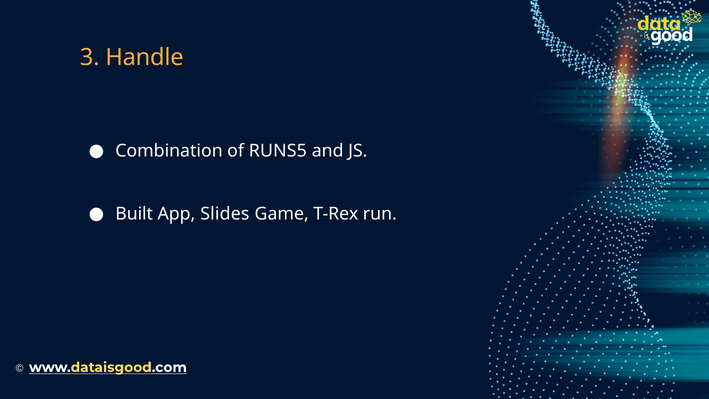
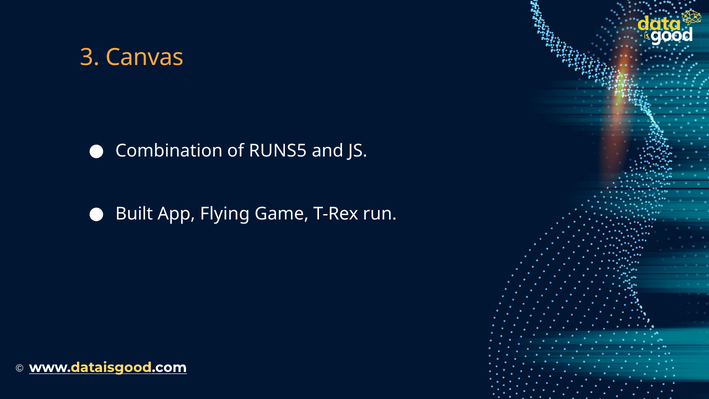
Handle: Handle -> Canvas
Slides: Slides -> Flying
